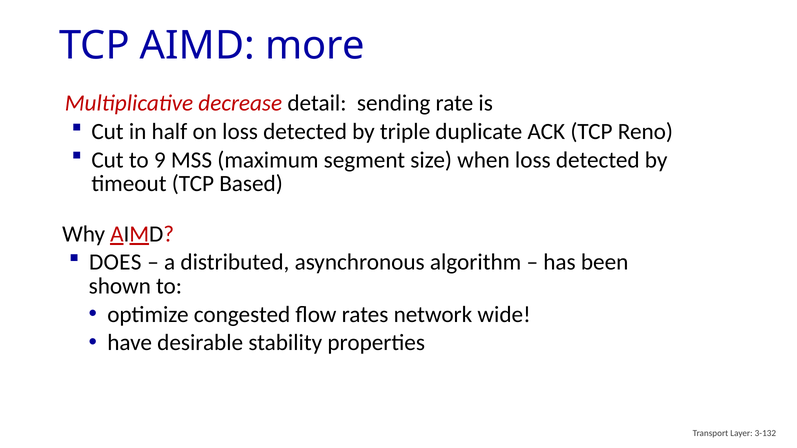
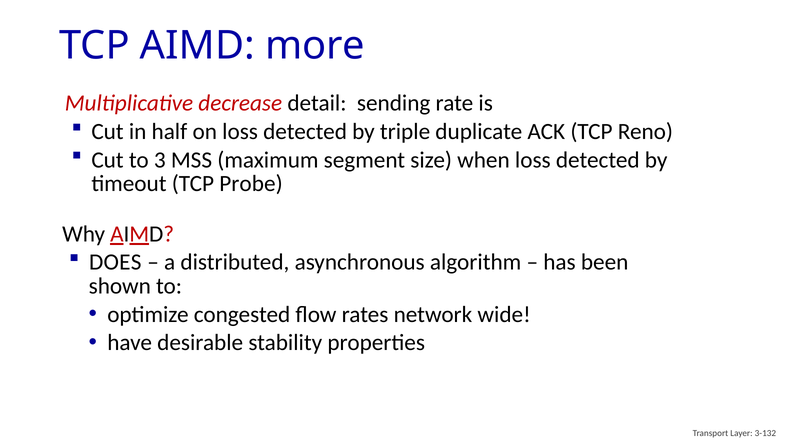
9: 9 -> 3
Based: Based -> Probe
